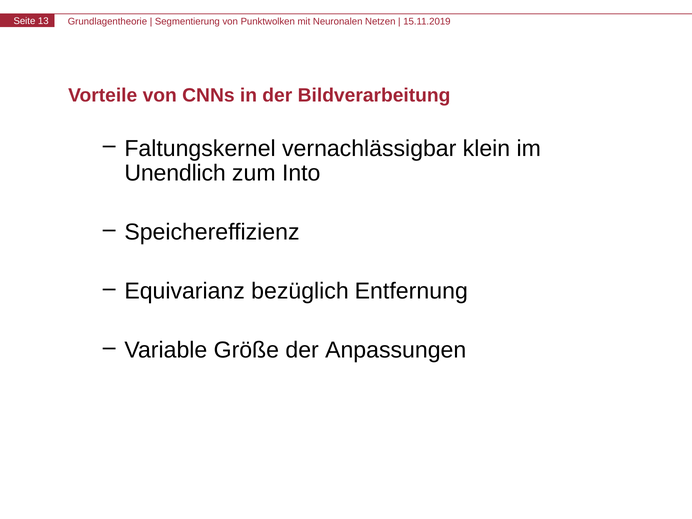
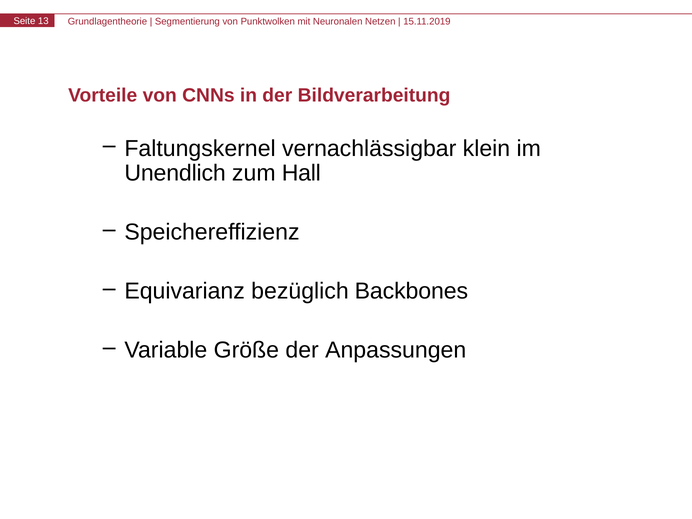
Into: Into -> Hall
Entfernung: Entfernung -> Backbones
